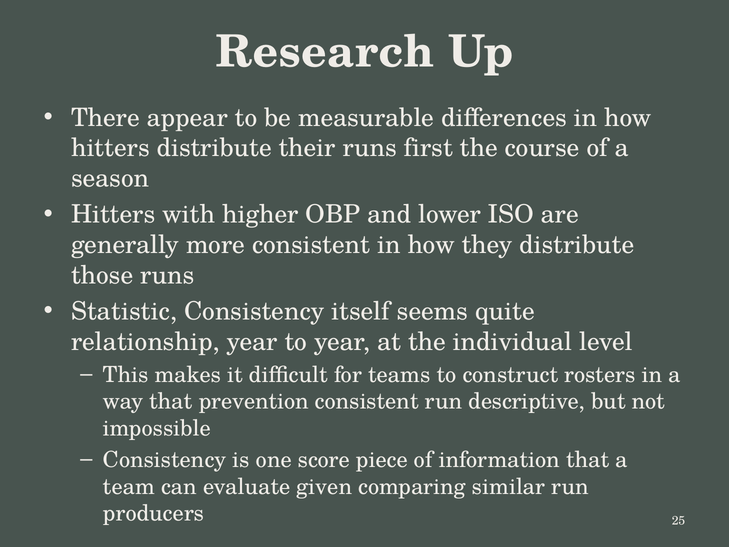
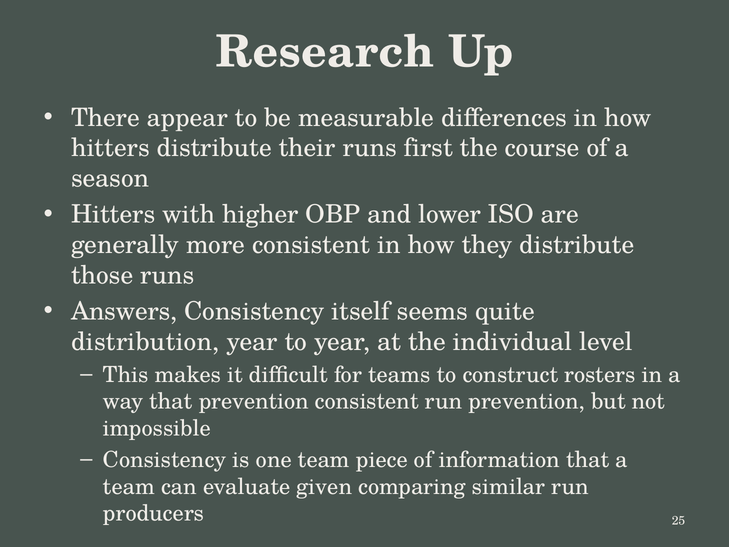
Statistic: Statistic -> Answers
relationship: relationship -> distribution
run descriptive: descriptive -> prevention
one score: score -> team
